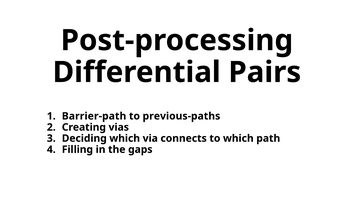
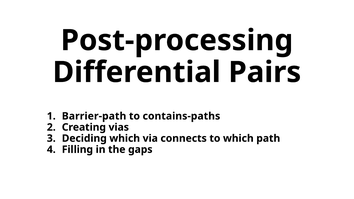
previous-paths: previous-paths -> contains-paths
